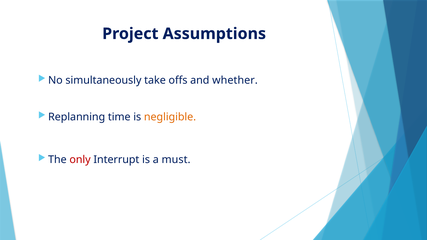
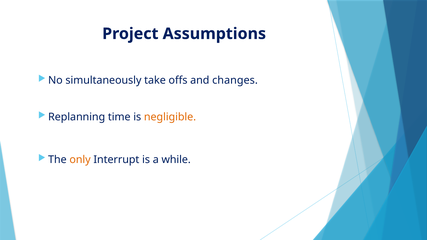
whether: whether -> changes
only colour: red -> orange
must: must -> while
